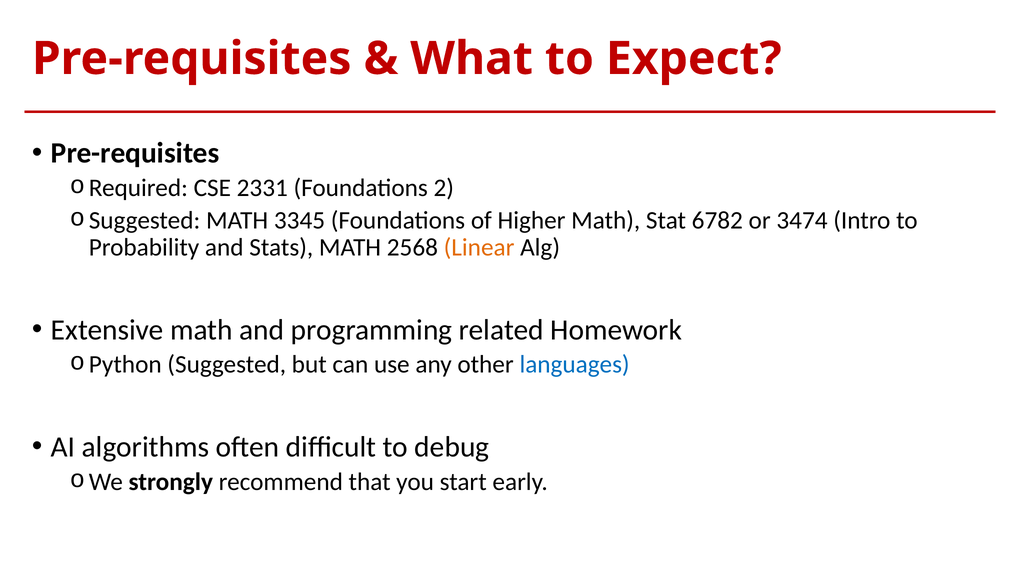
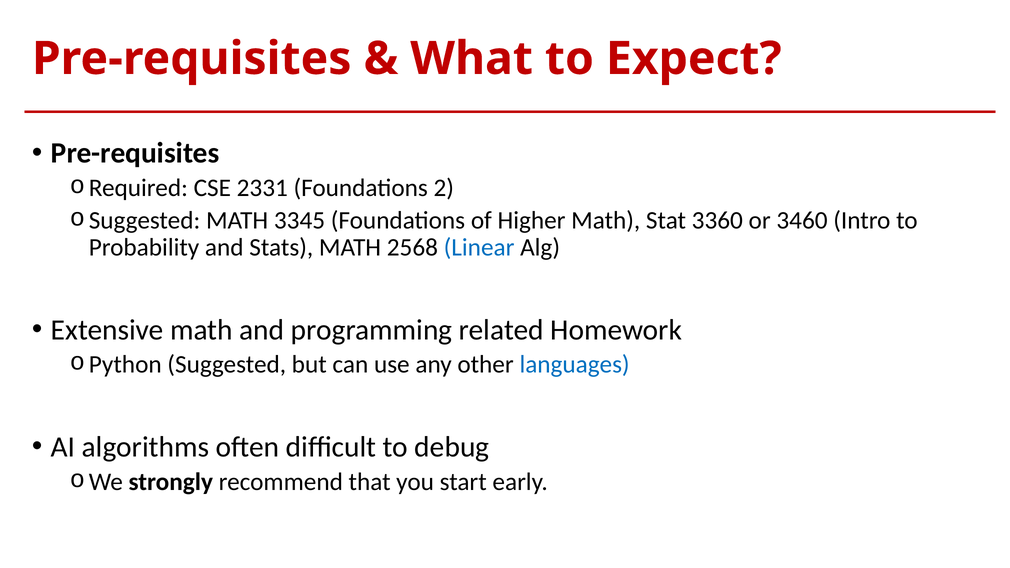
6782: 6782 -> 3360
3474: 3474 -> 3460
Linear colour: orange -> blue
